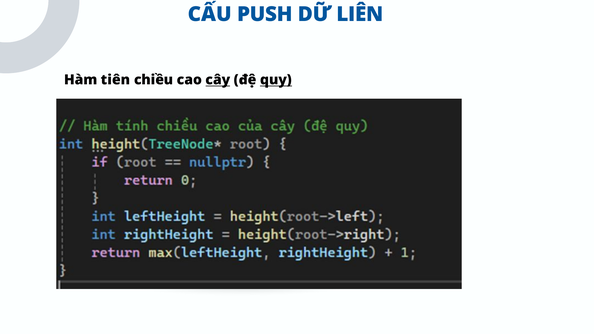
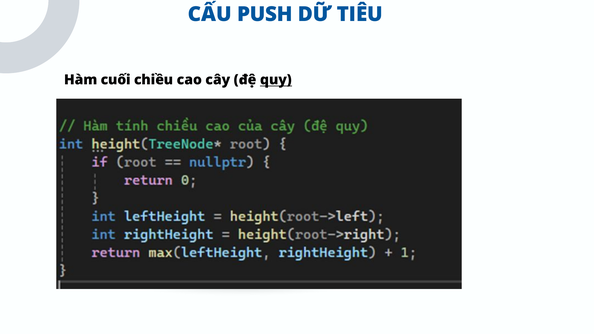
LIÊN: LIÊN -> TIÊU
tiên: tiên -> cuối
cây underline: present -> none
